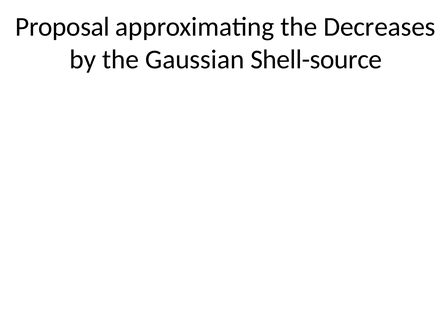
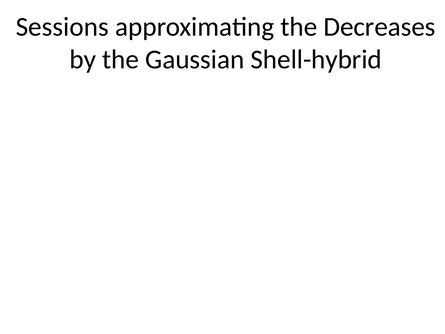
Proposal: Proposal -> Sessions
Shell-source: Shell-source -> Shell-hybrid
